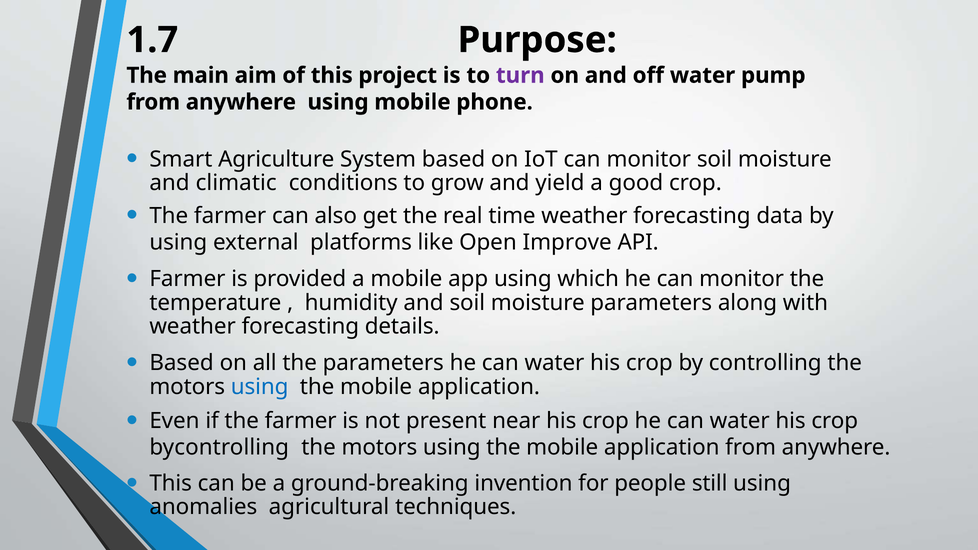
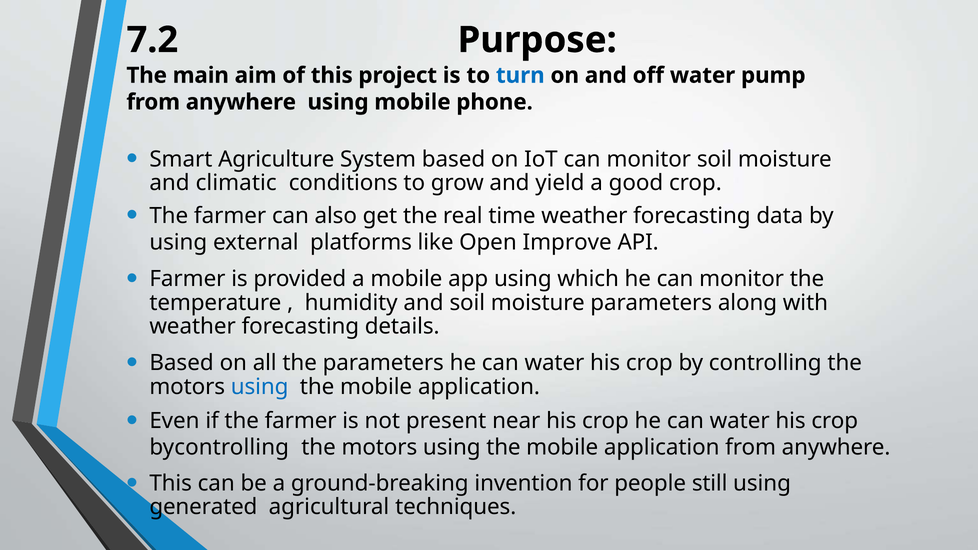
1.7: 1.7 -> 7.2
turn colour: purple -> blue
anomalies: anomalies -> generated
